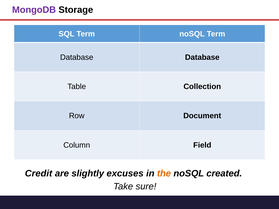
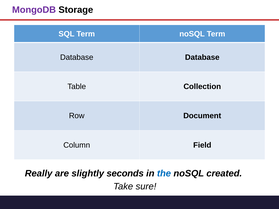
Credit: Credit -> Really
excuses: excuses -> seconds
the colour: orange -> blue
